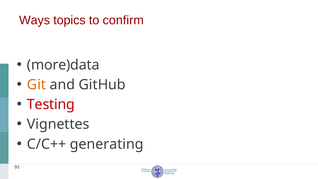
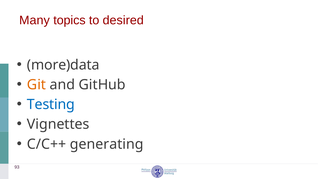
Ways: Ways -> Many
confirm: confirm -> desired
Testing colour: red -> blue
